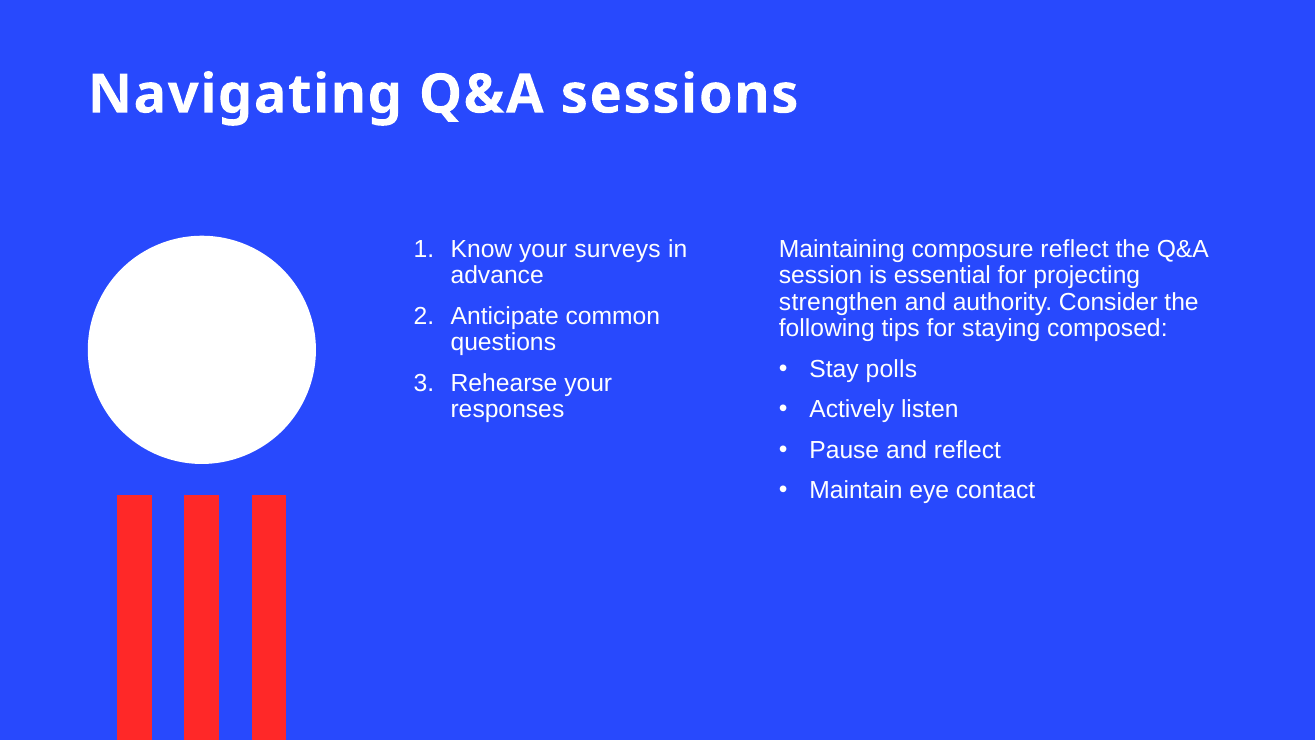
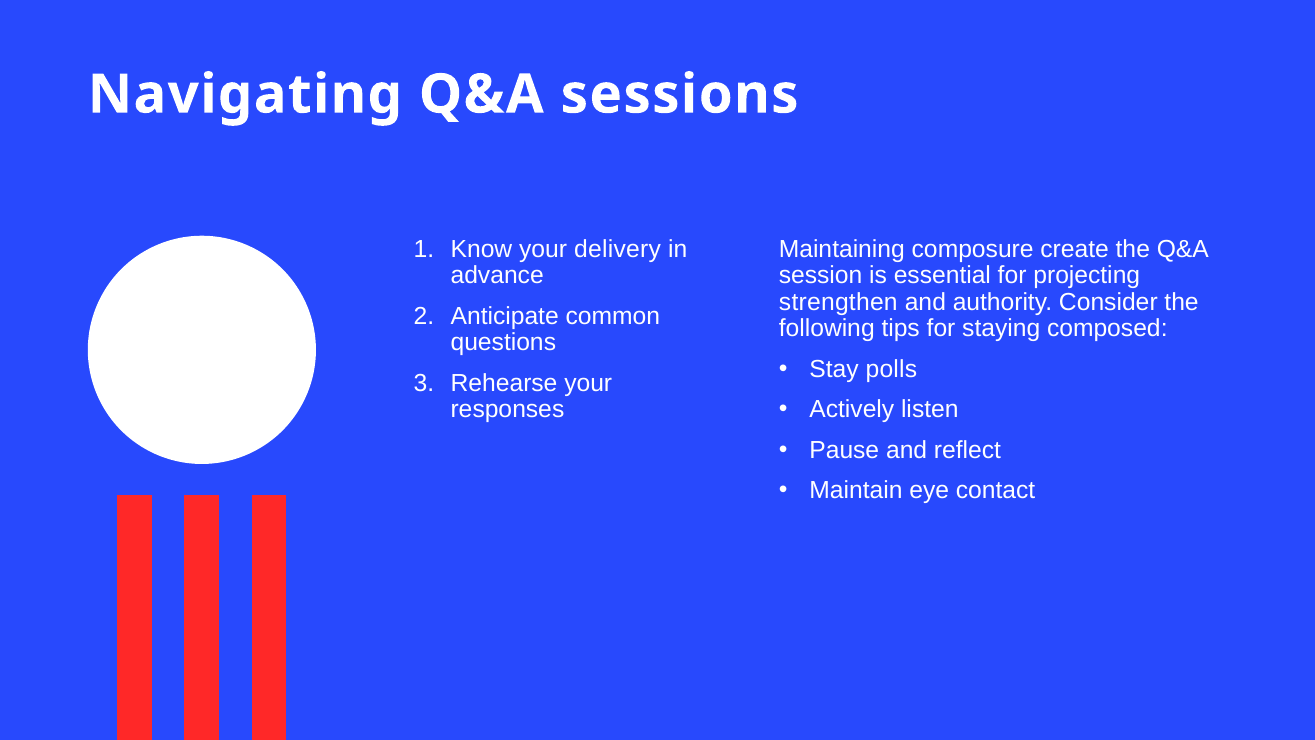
surveys: surveys -> delivery
composure reflect: reflect -> create
